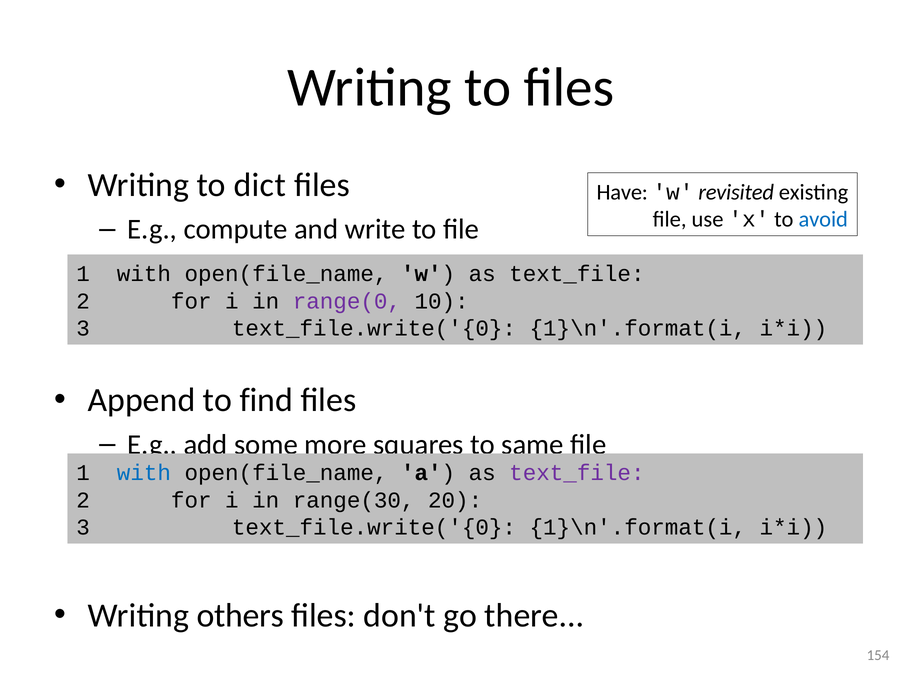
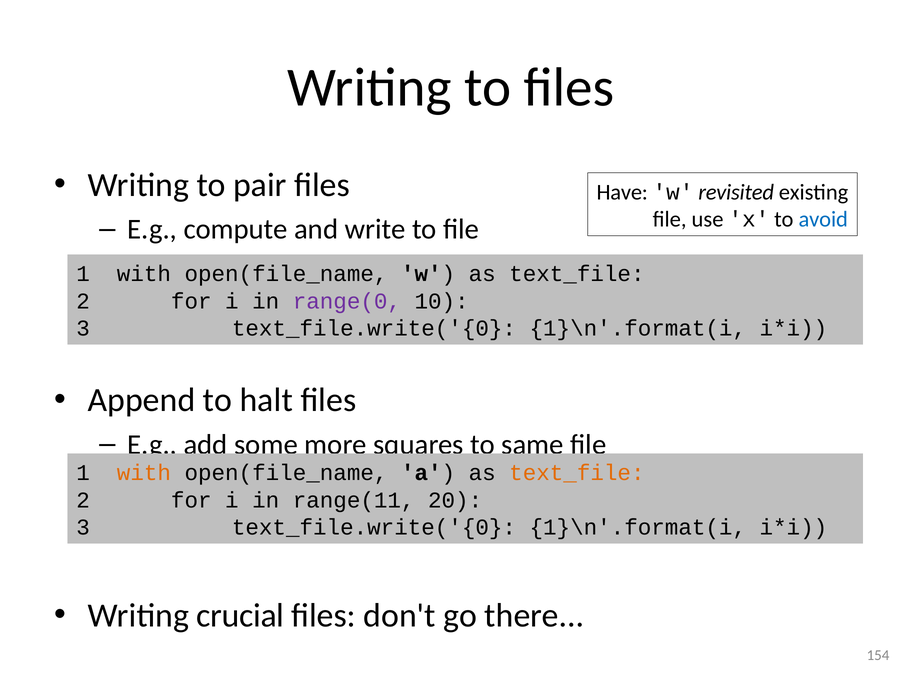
dict: dict -> pair
find: find -> halt
with at (144, 473) colour: blue -> orange
text_file at (577, 473) colour: purple -> orange
range(30: range(30 -> range(11
others: others -> crucial
